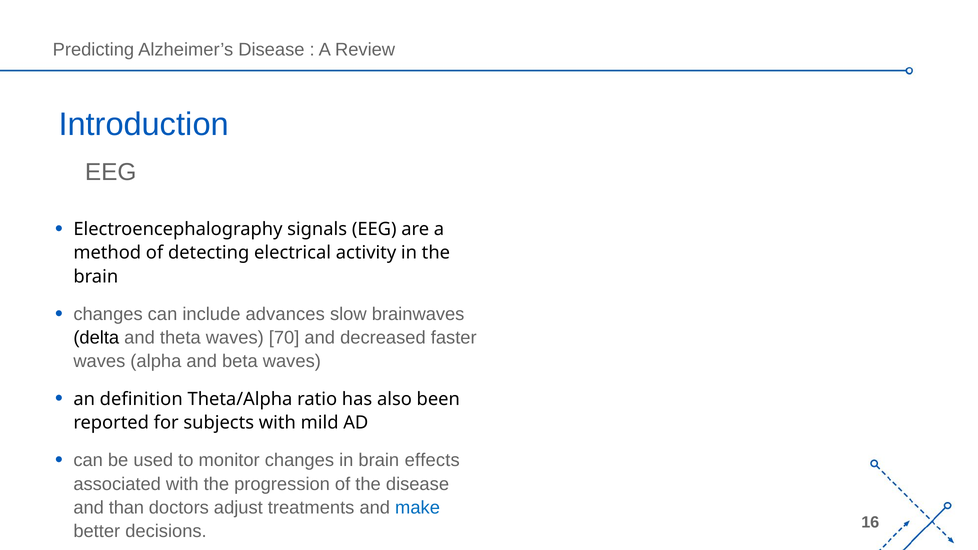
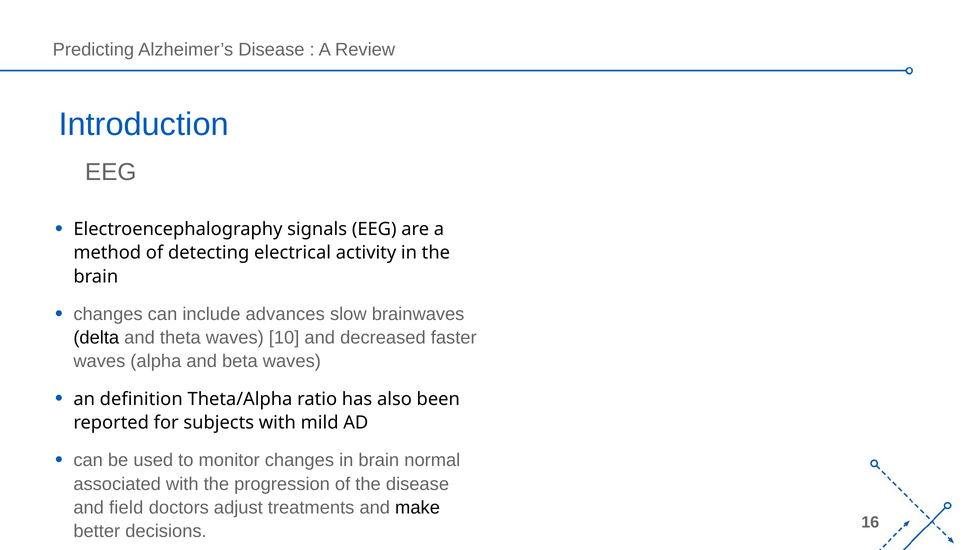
70: 70 -> 10
effects: effects -> normal
than: than -> field
make colour: blue -> black
